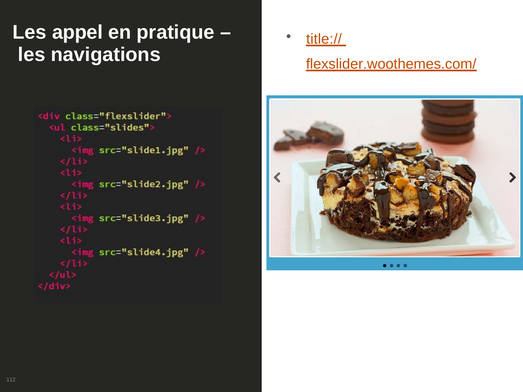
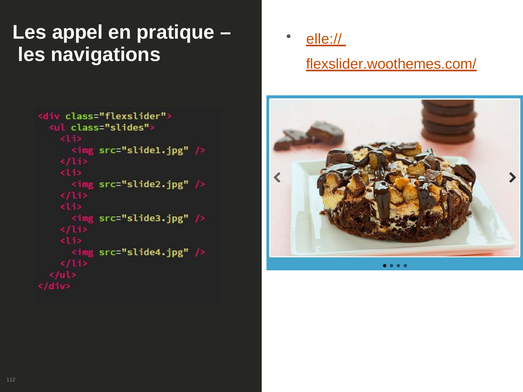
title://: title:// -> elle://
